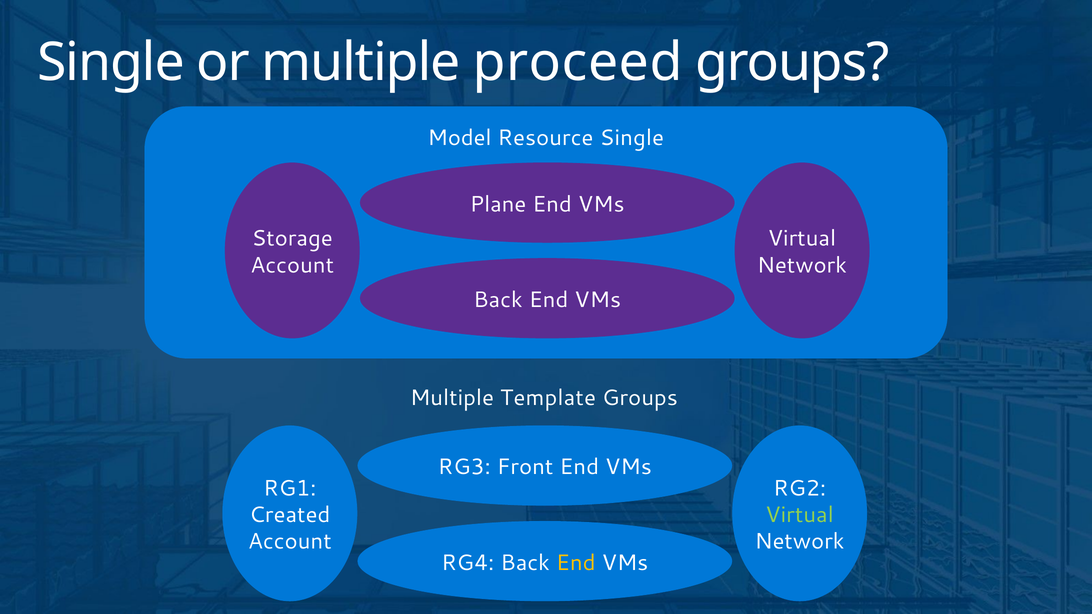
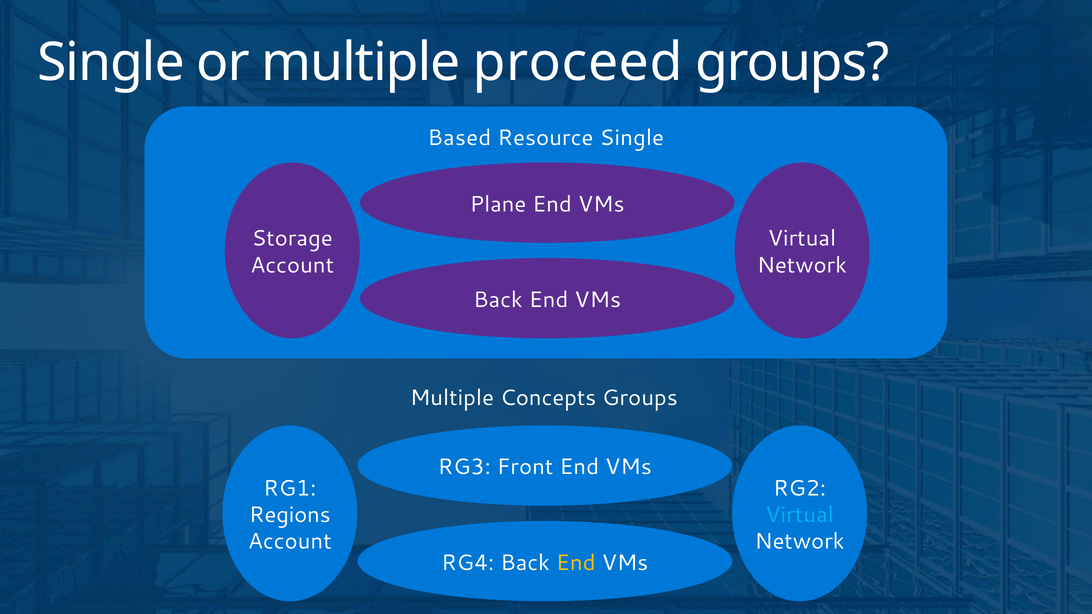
Model: Model -> Based
Template: Template -> Concepts
Created: Created -> Regions
Virtual at (800, 515) colour: light green -> light blue
